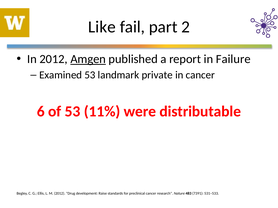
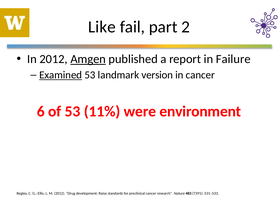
Examined underline: none -> present
private: private -> version
distributable: distributable -> environment
